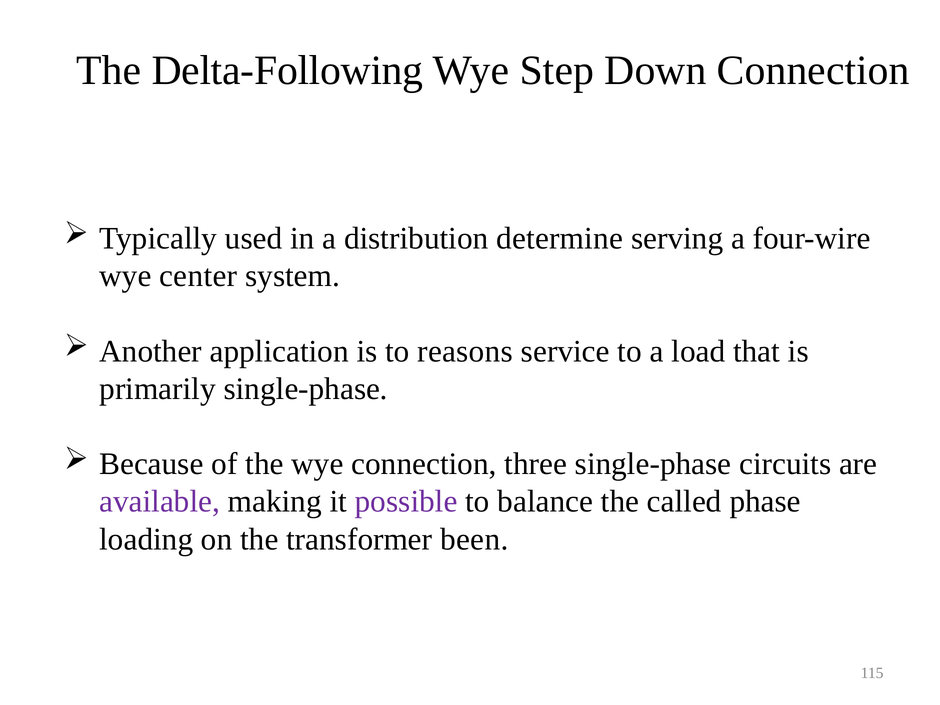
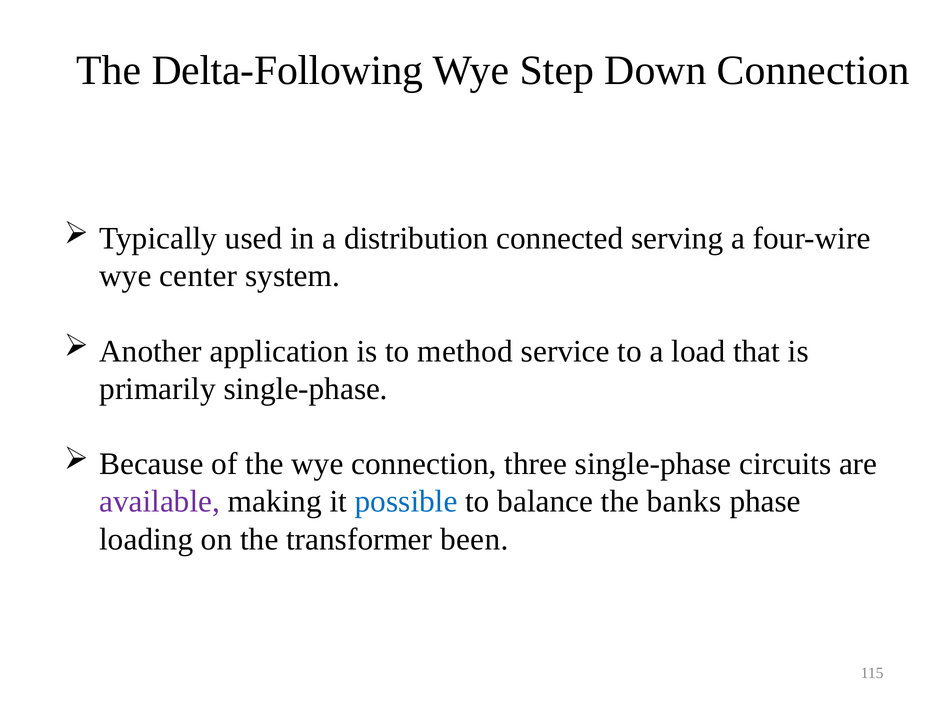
determine: determine -> connected
reasons: reasons -> method
possible colour: purple -> blue
called: called -> banks
